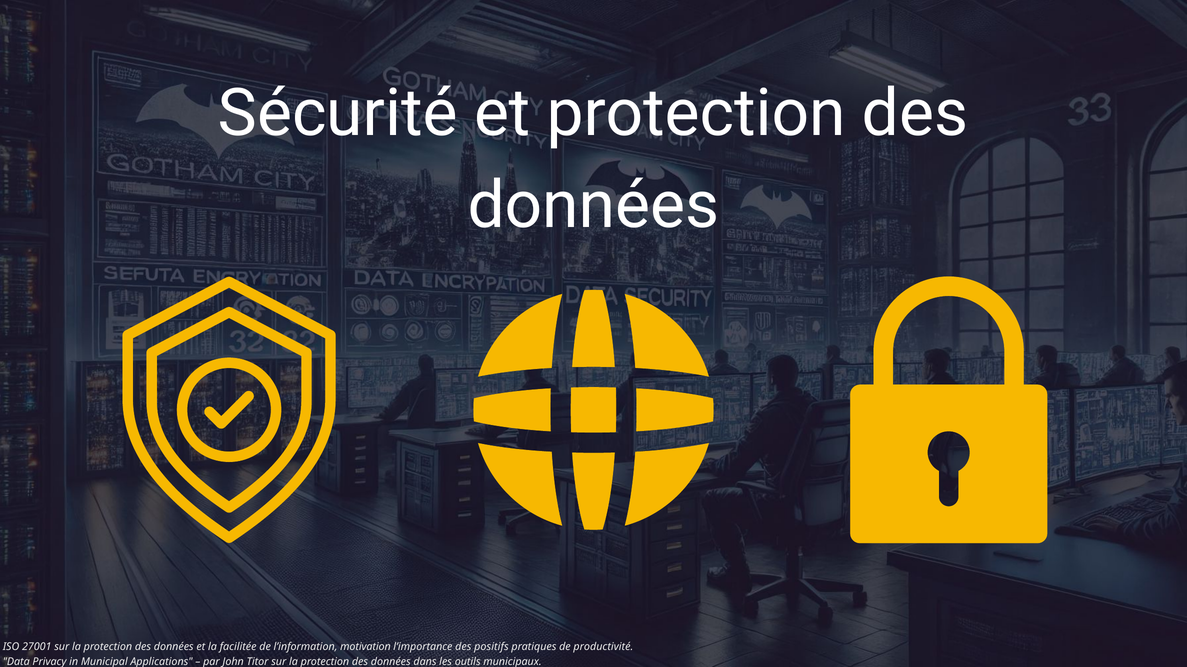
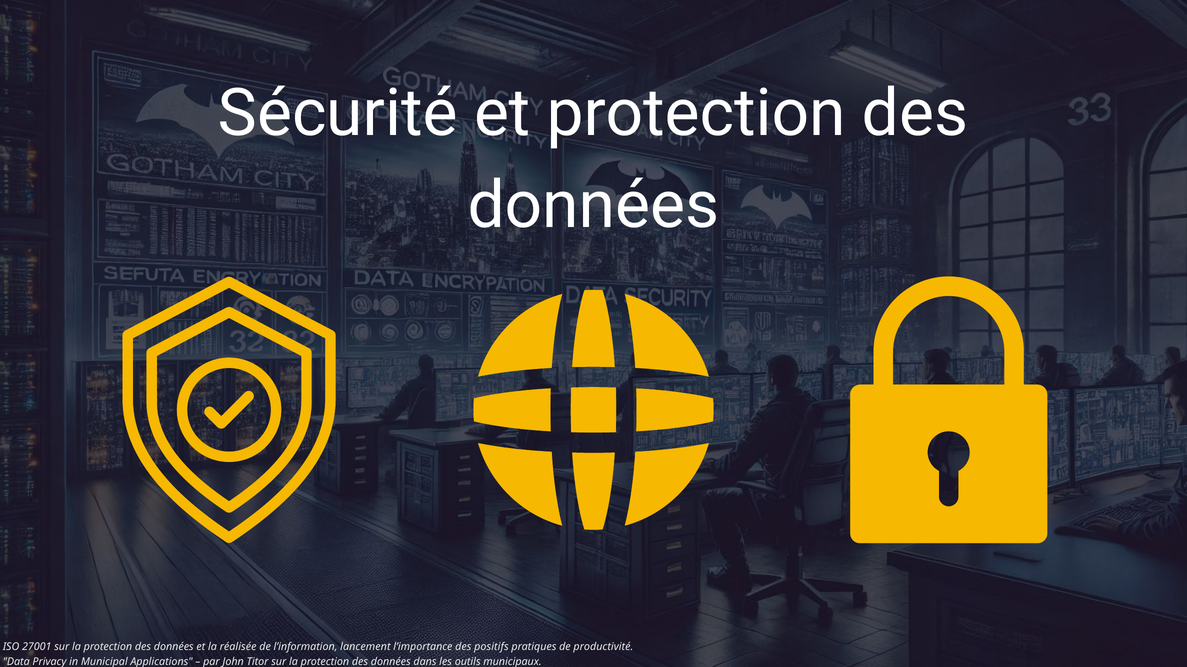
facilitée: facilitée -> réalisée
motivation: motivation -> lancement
